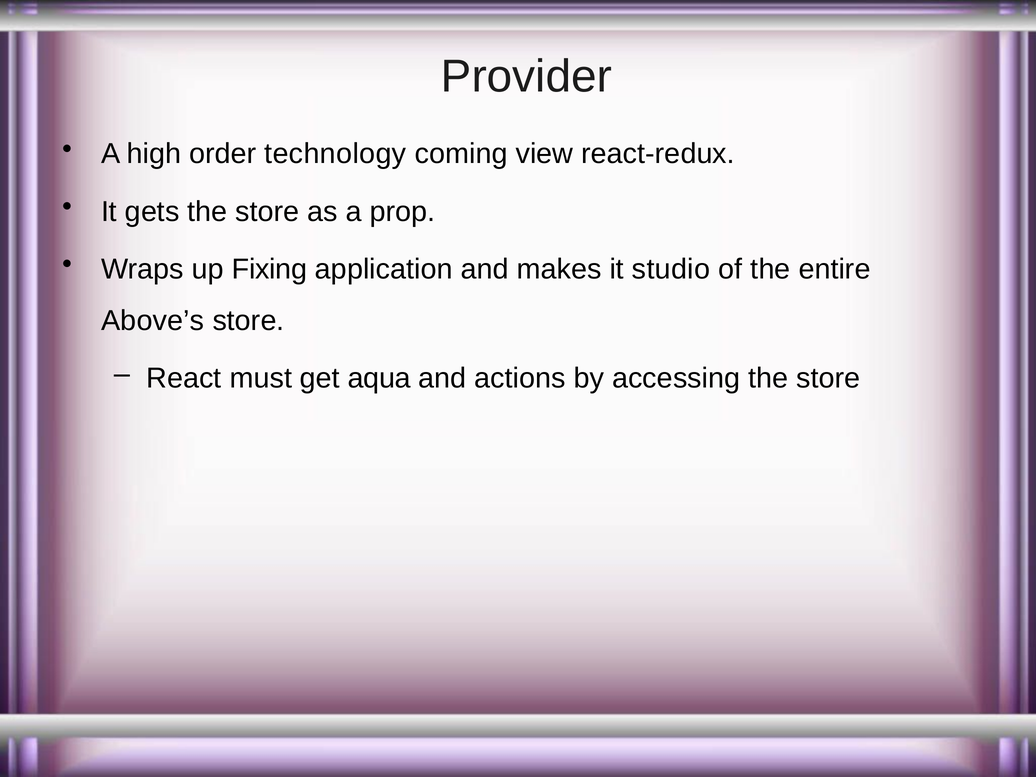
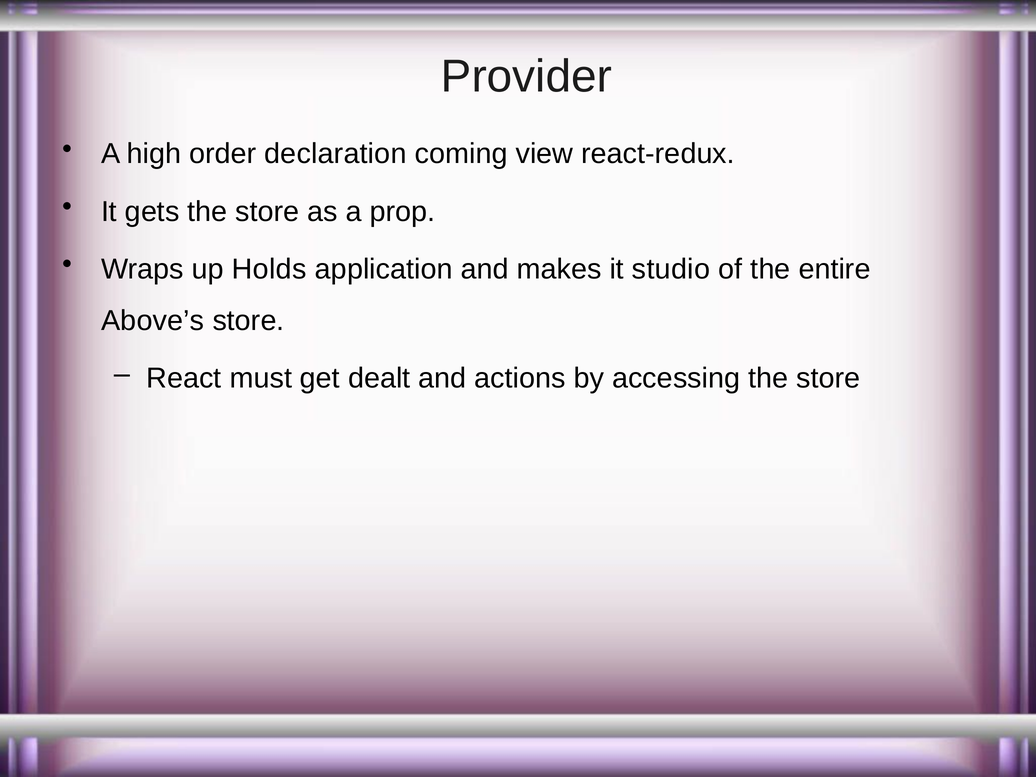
technology: technology -> declaration
Fixing: Fixing -> Holds
aqua: aqua -> dealt
